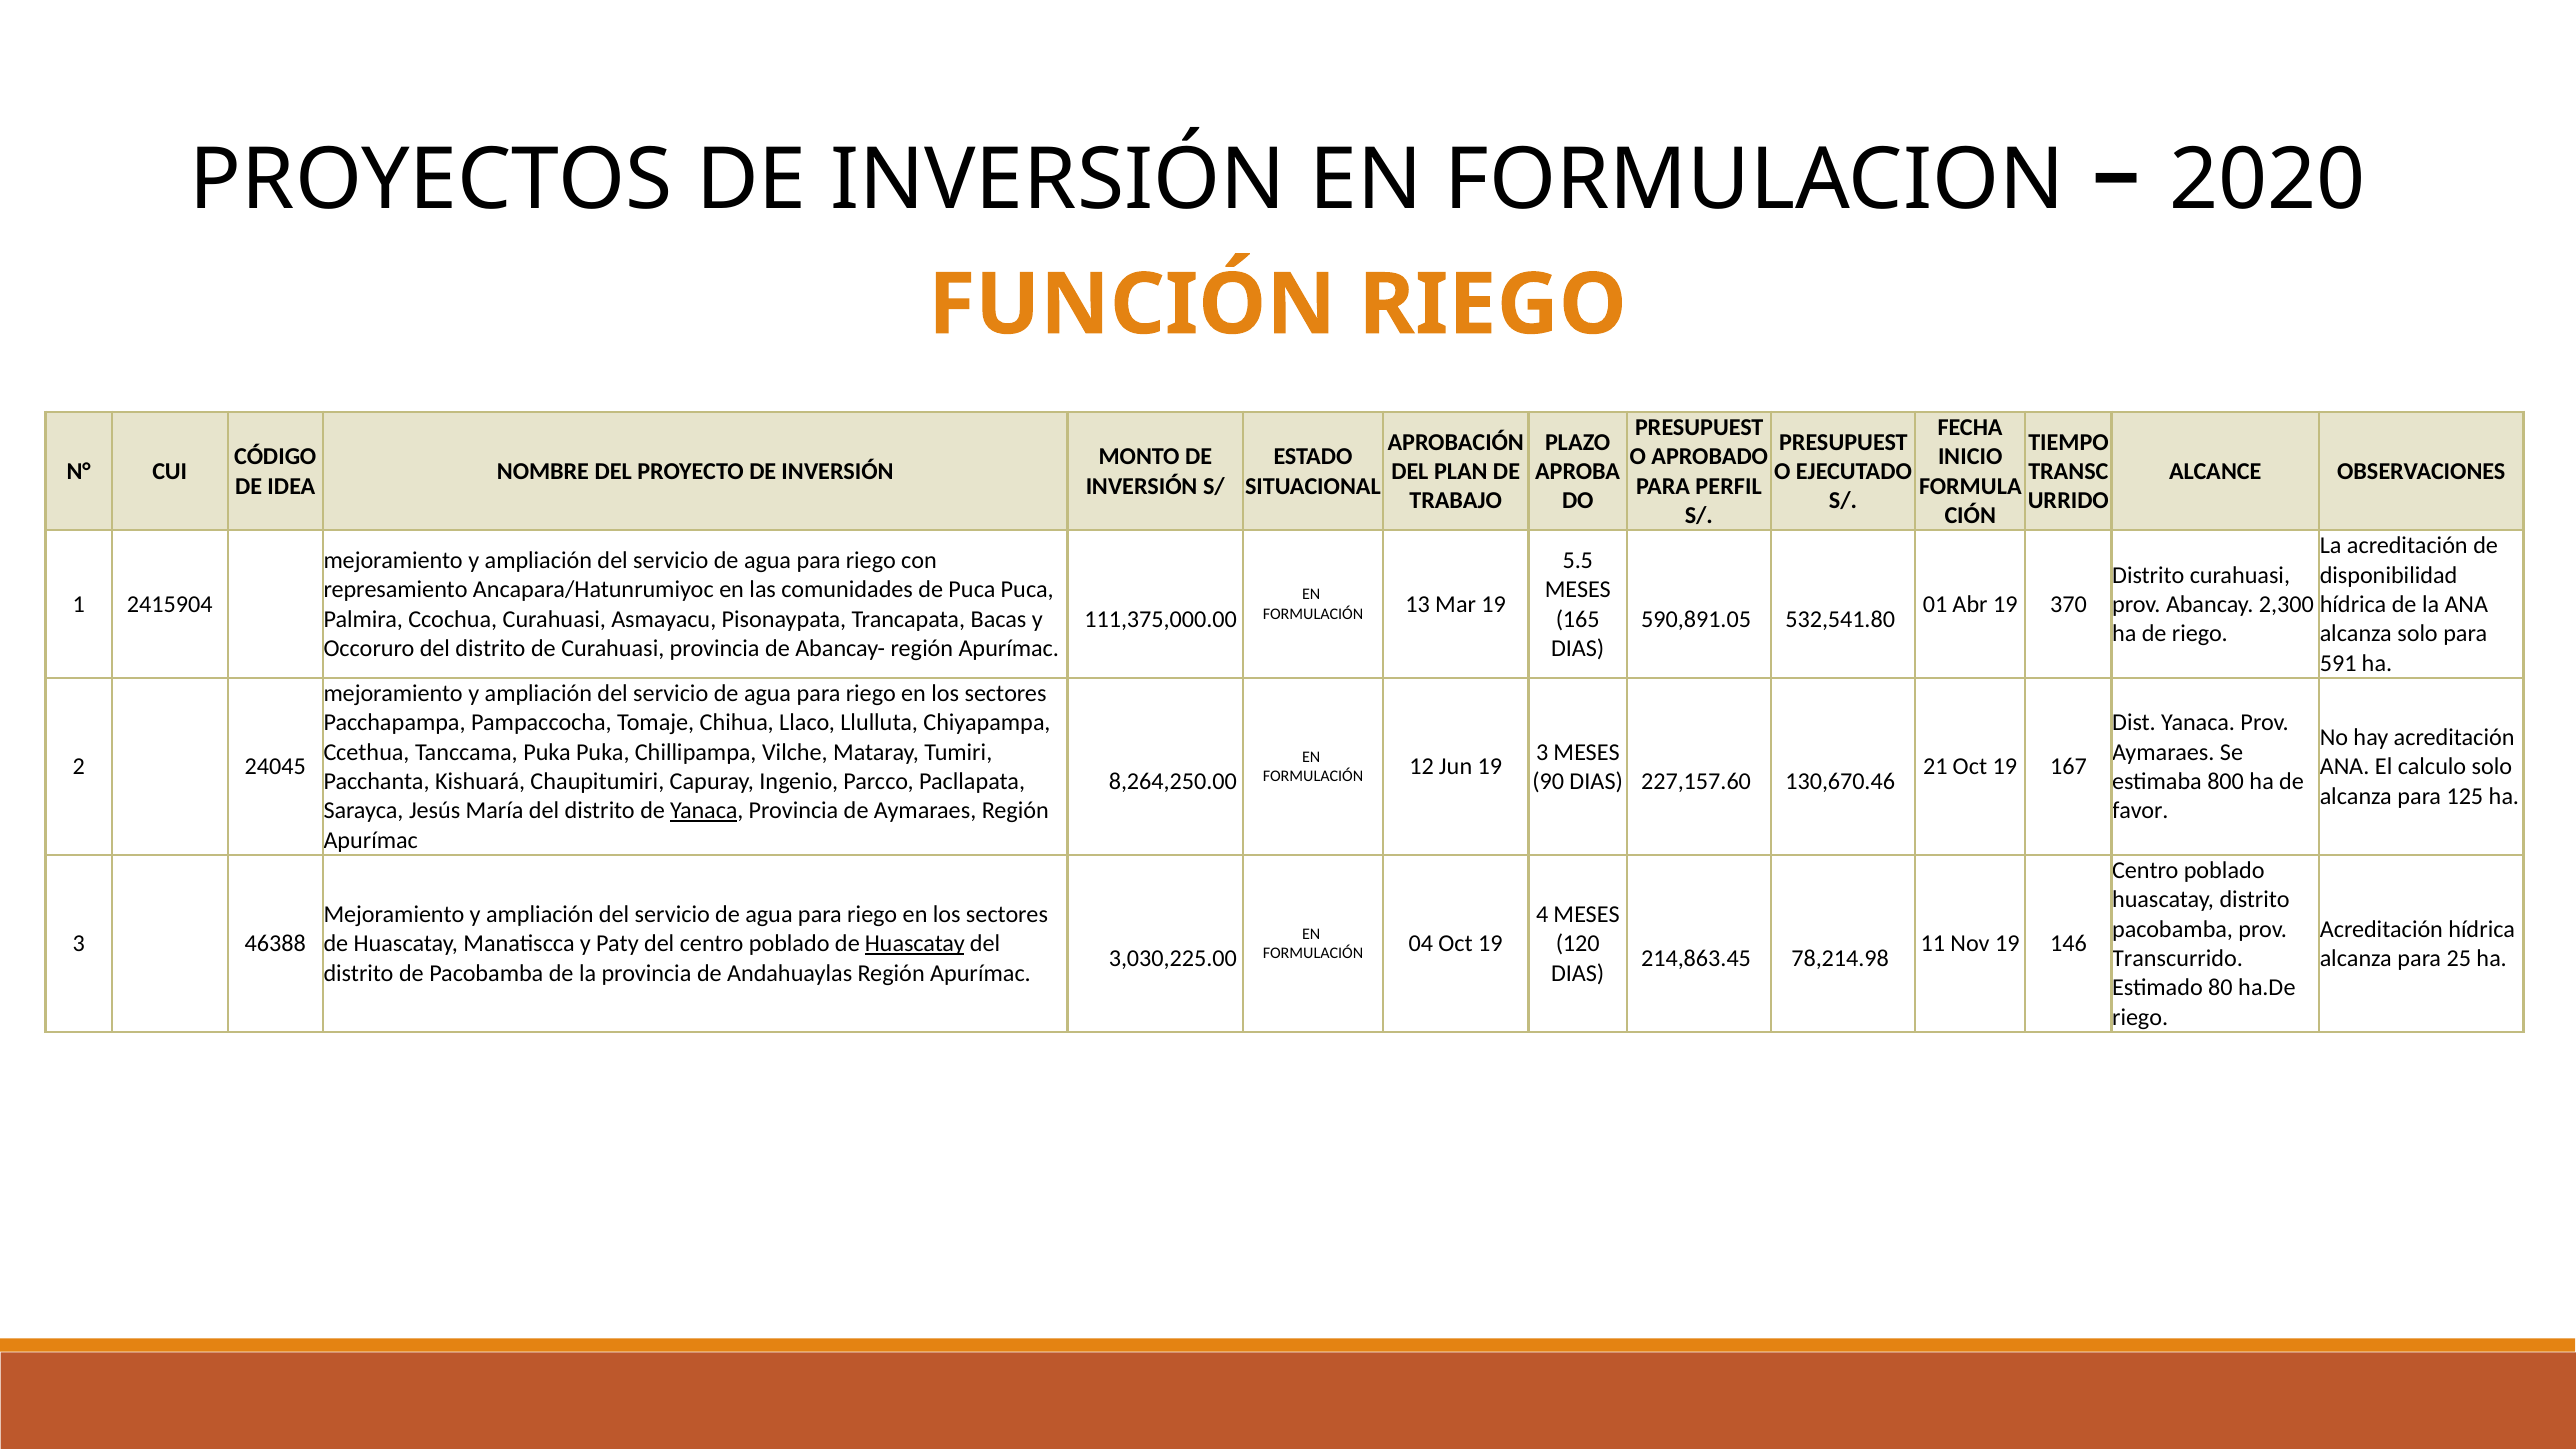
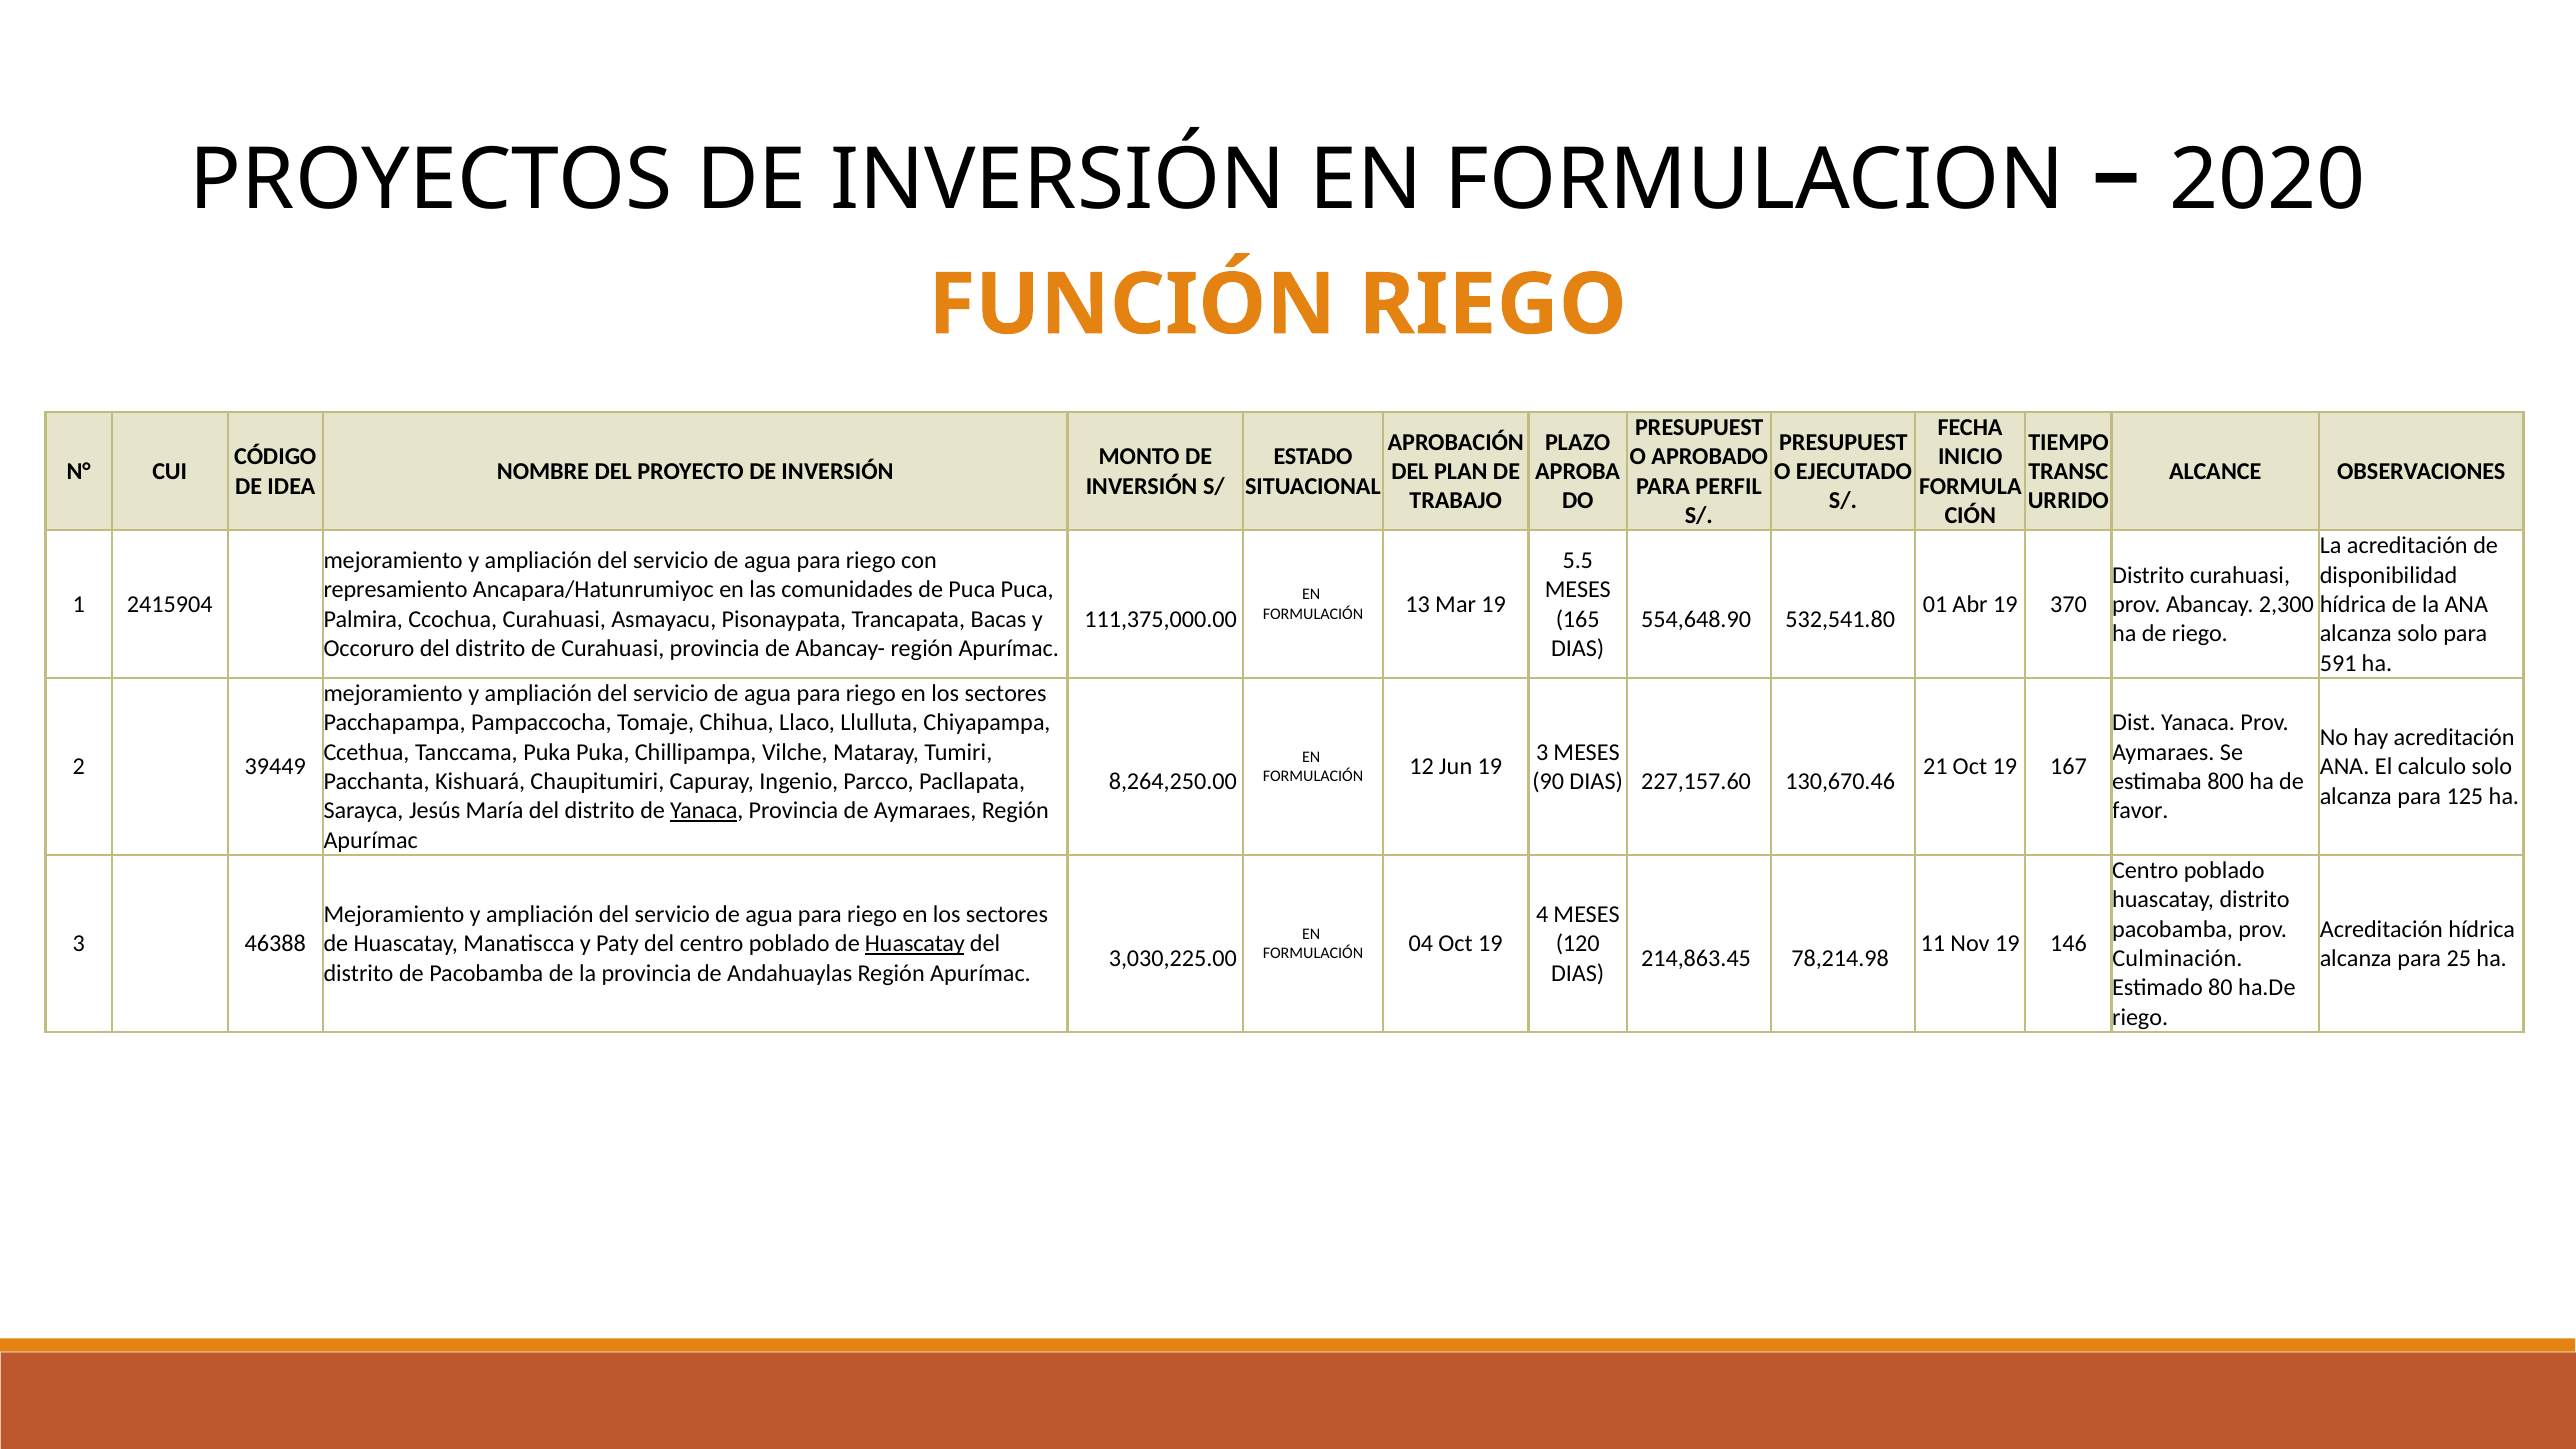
590,891.05: 590,891.05 -> 554,648.90
24045: 24045 -> 39449
Transcurrido: Transcurrido -> Culminación
